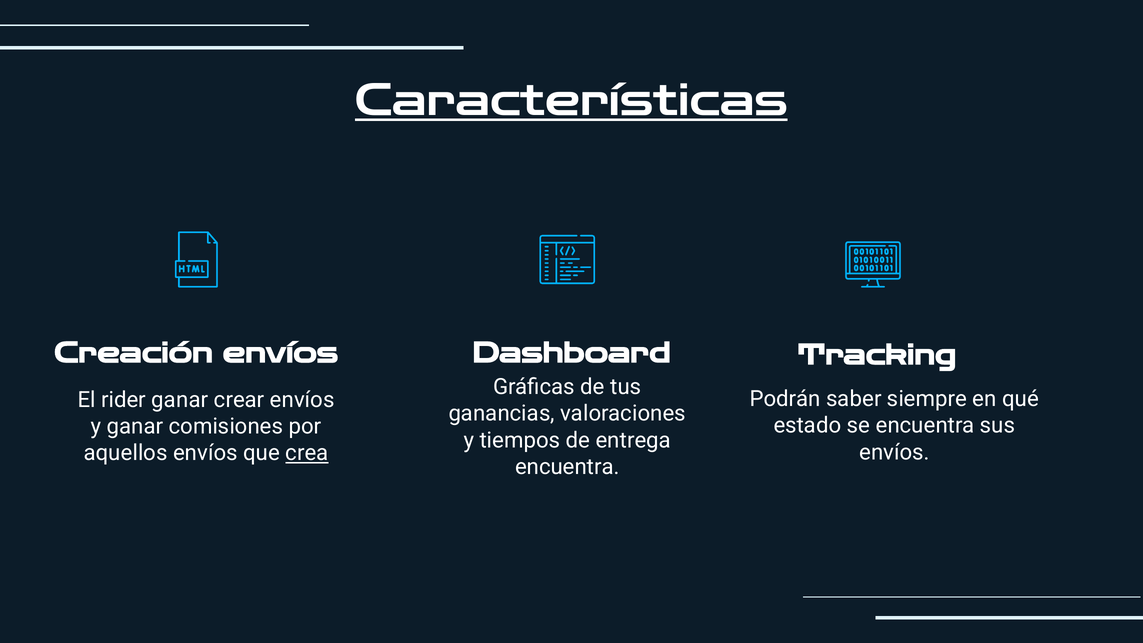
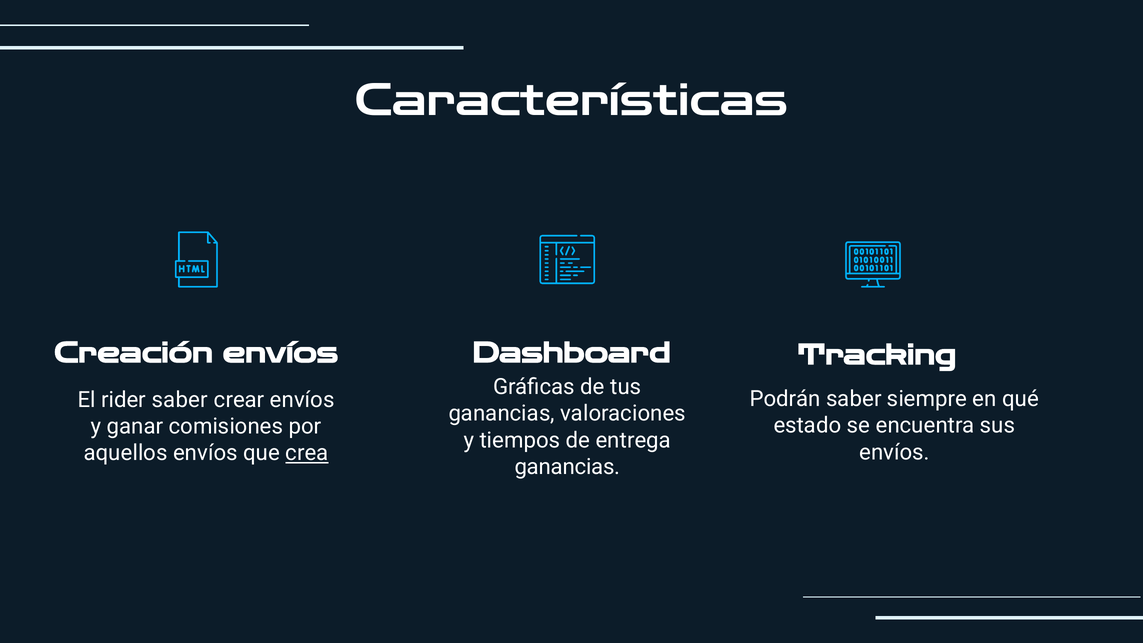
Características underline: present -> none
rider ganar: ganar -> saber
encuentra at (567, 467): encuentra -> ganancias
